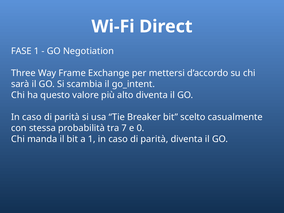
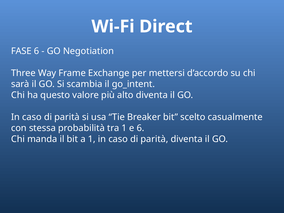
FASE 1: 1 -> 6
tra 7: 7 -> 1
e 0: 0 -> 6
